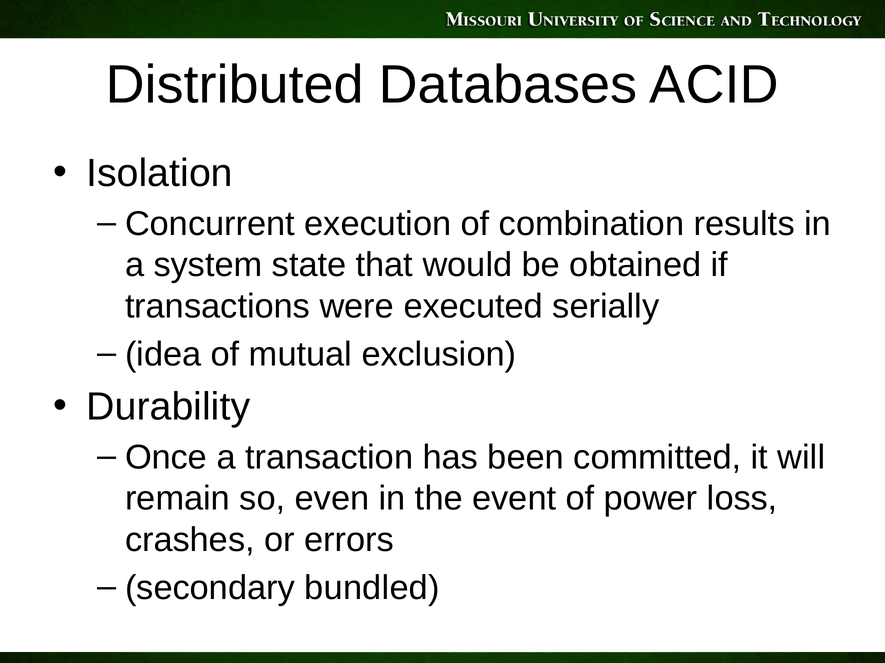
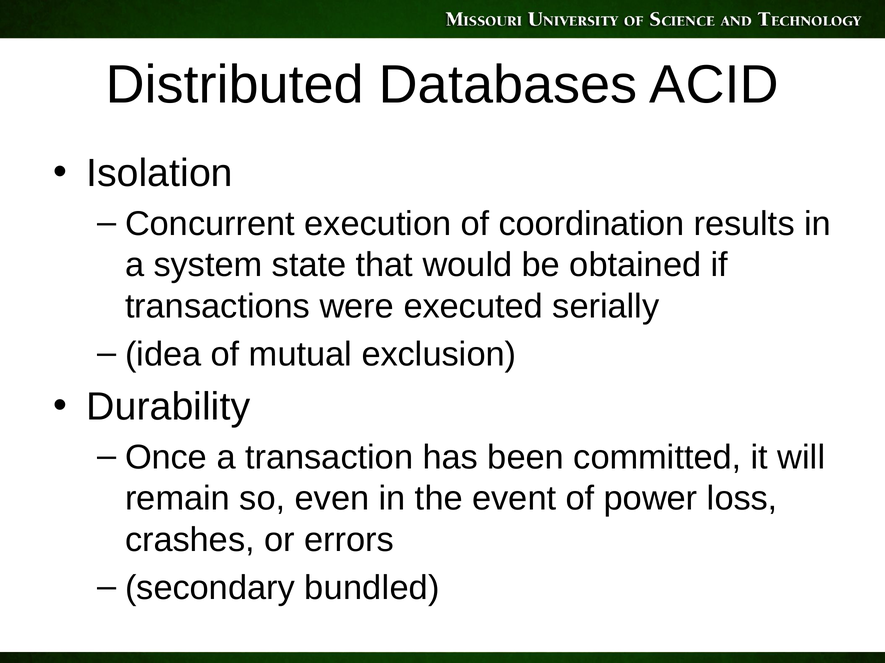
combination: combination -> coordination
